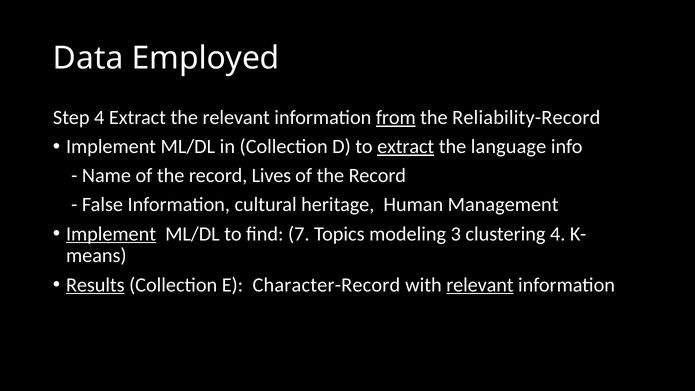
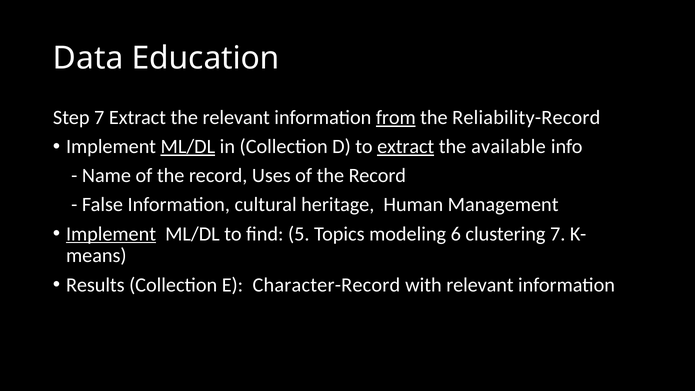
Employed: Employed -> Education
Step 4: 4 -> 7
ML/DL at (188, 147) underline: none -> present
language: language -> available
Lives: Lives -> Uses
7: 7 -> 5
3: 3 -> 6
clustering 4: 4 -> 7
Results underline: present -> none
relevant at (480, 285) underline: present -> none
